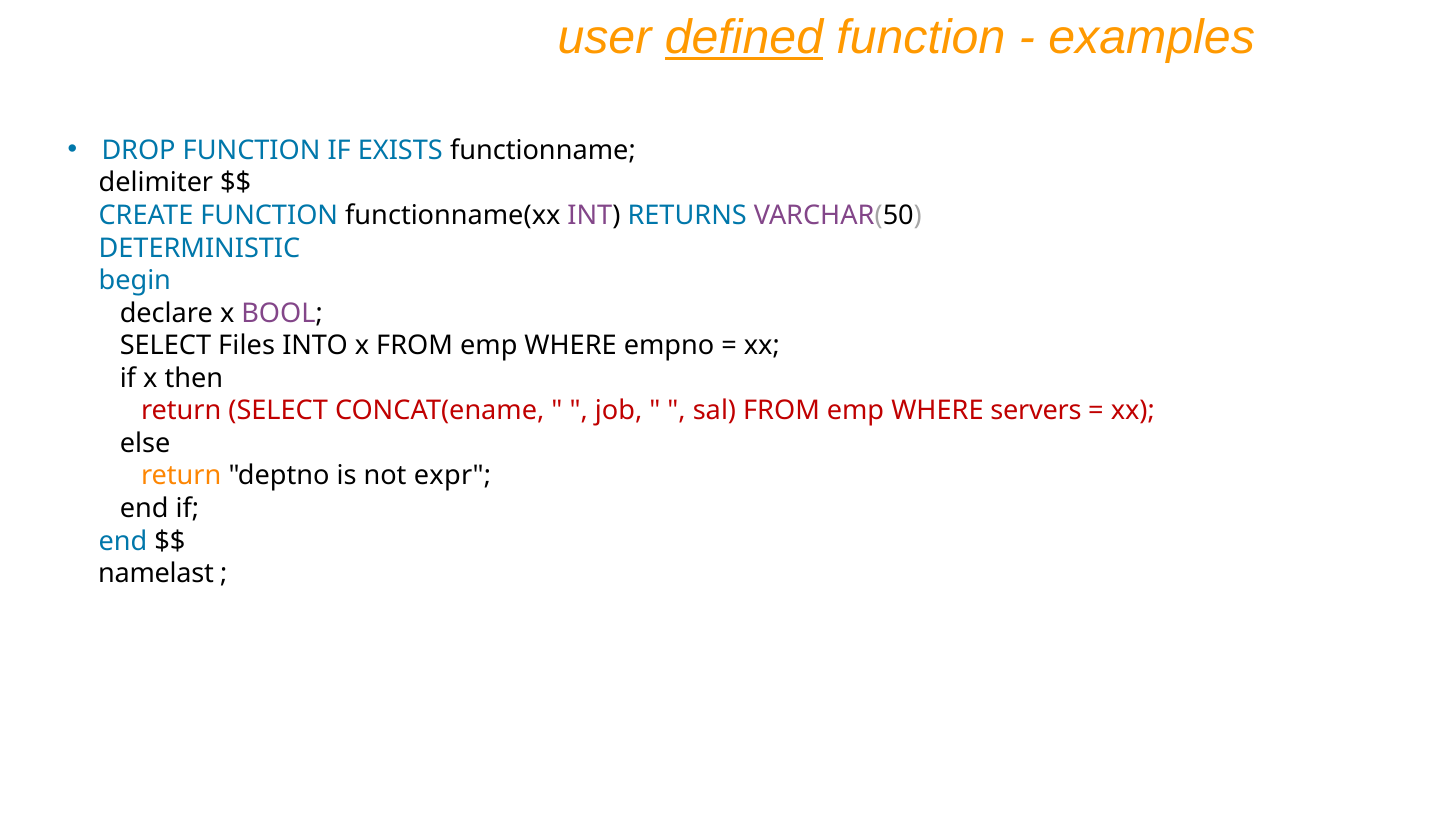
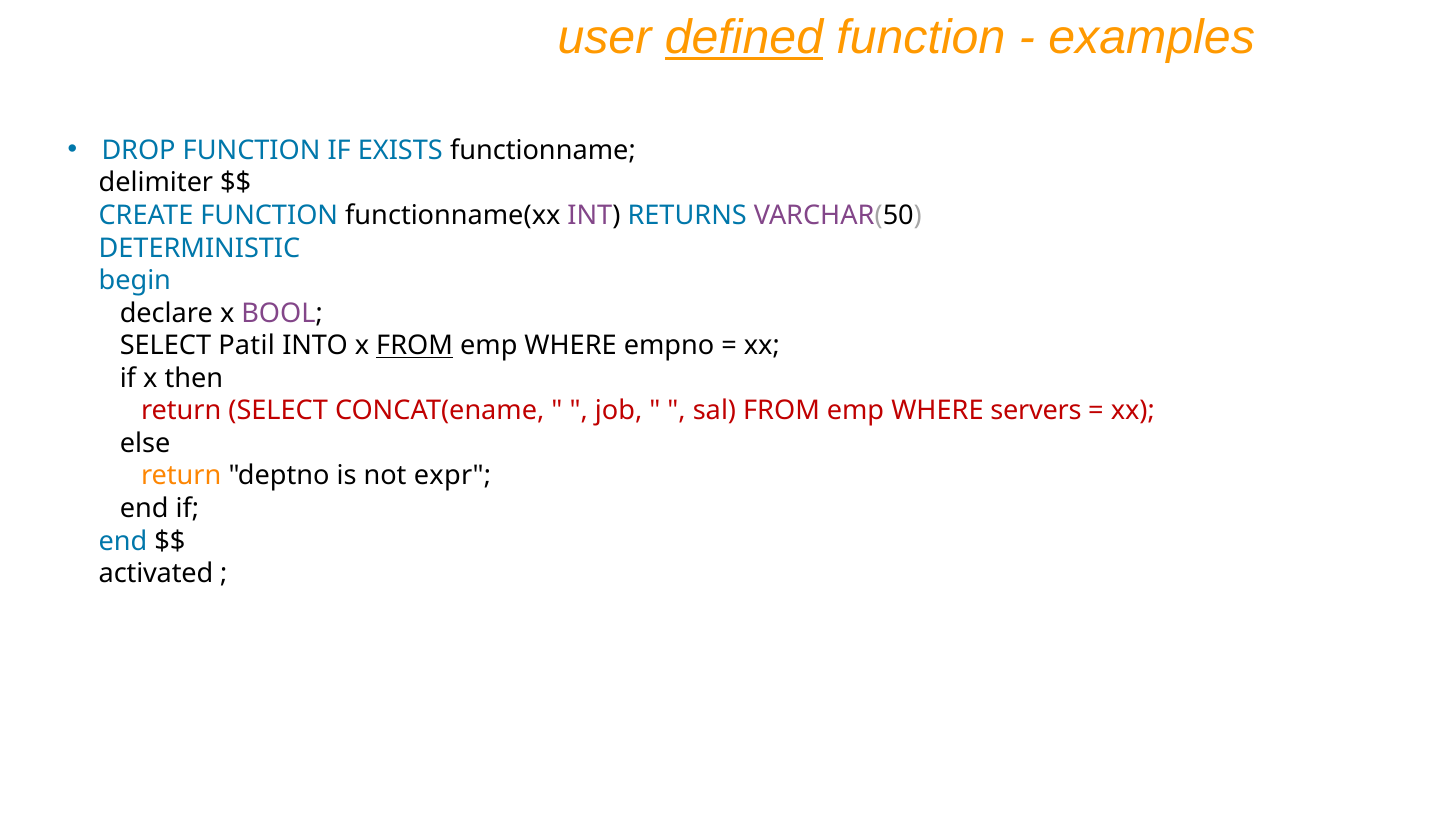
Files: Files -> Patil
FROM at (415, 346) underline: none -> present
namelast: namelast -> activated
